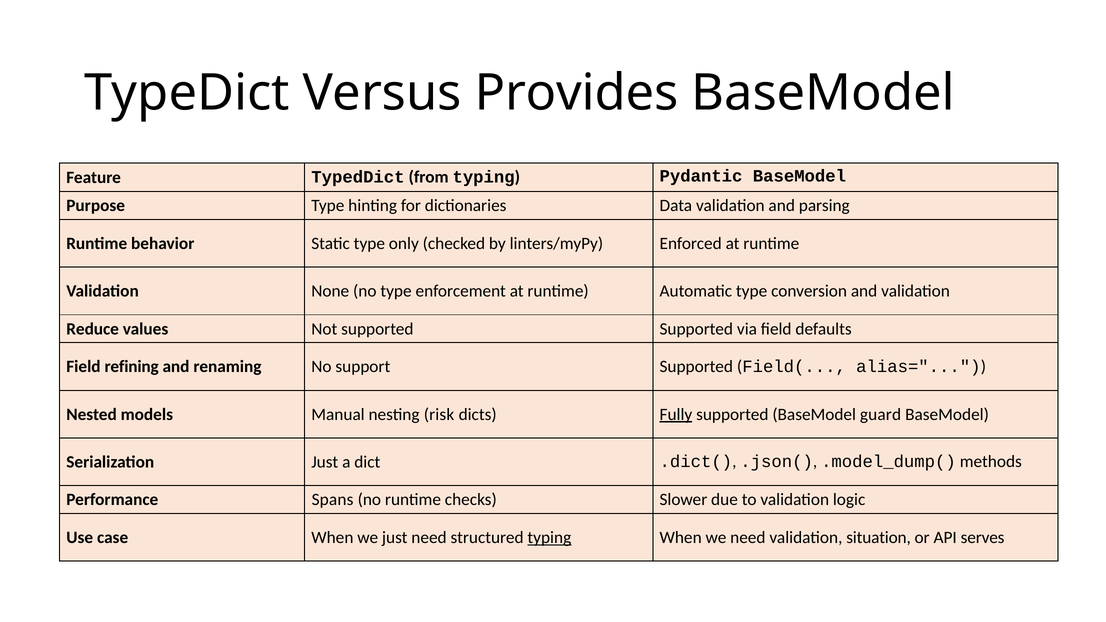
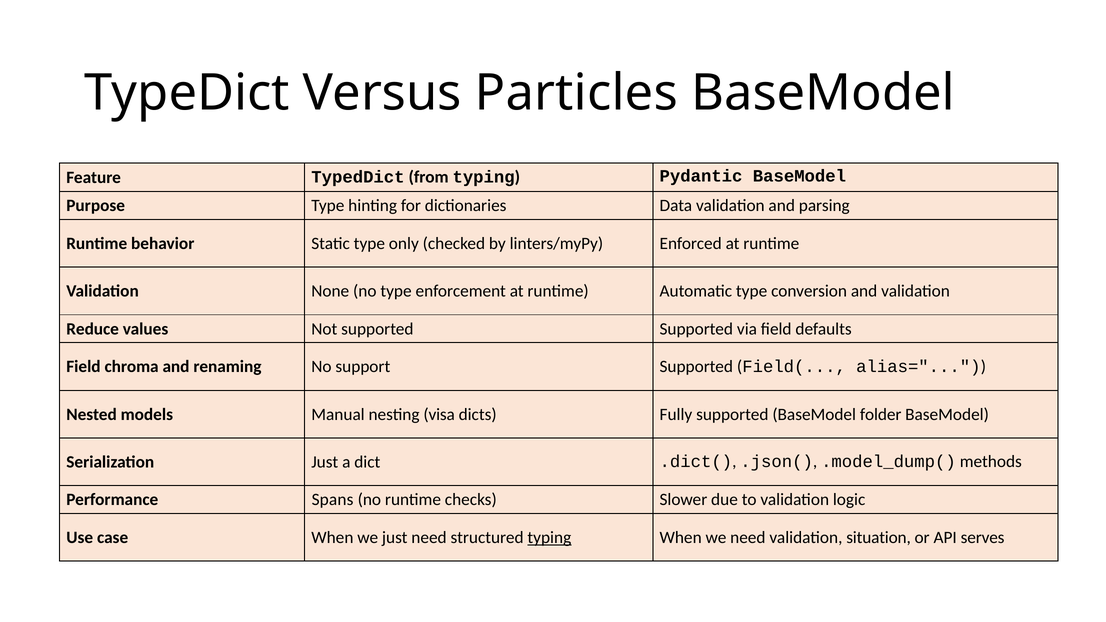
Provides: Provides -> Particles
refining: refining -> chroma
risk: risk -> visa
Fully underline: present -> none
guard: guard -> folder
